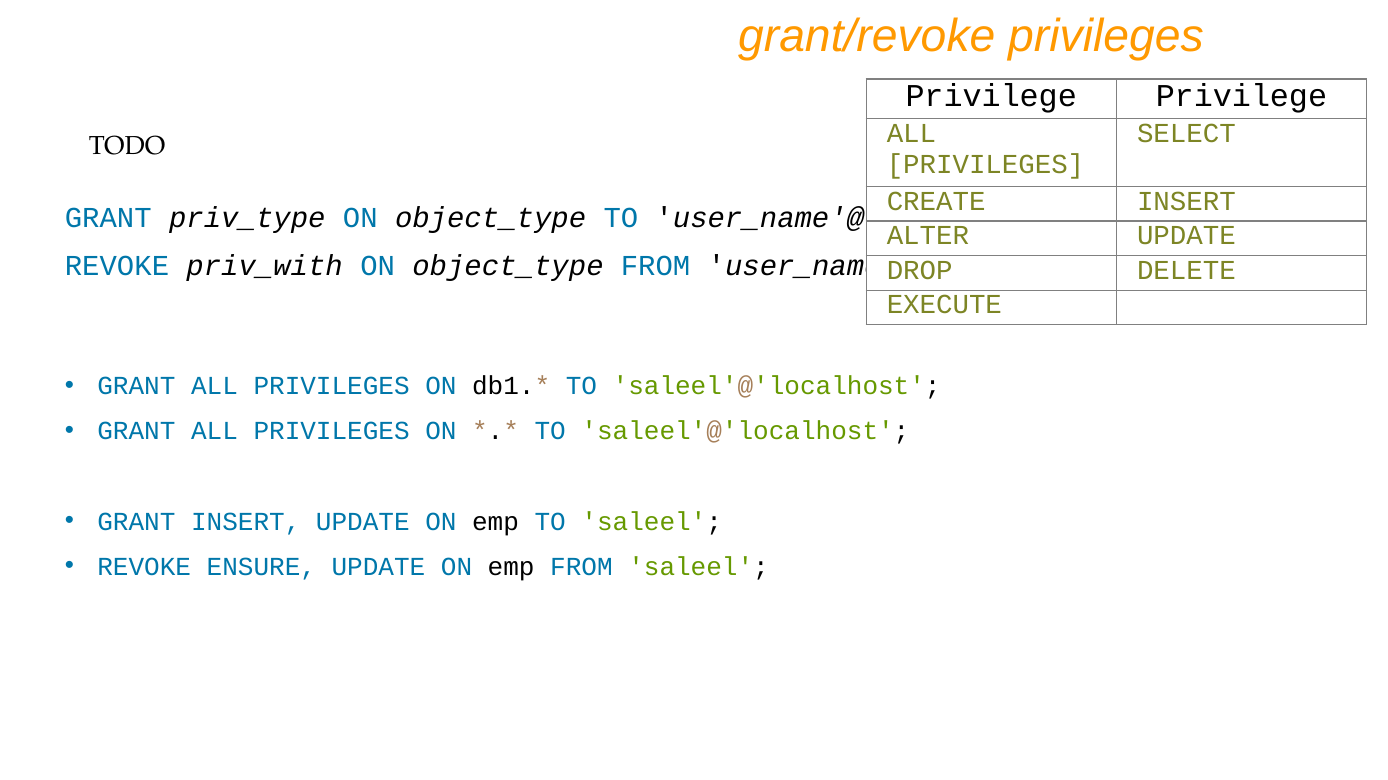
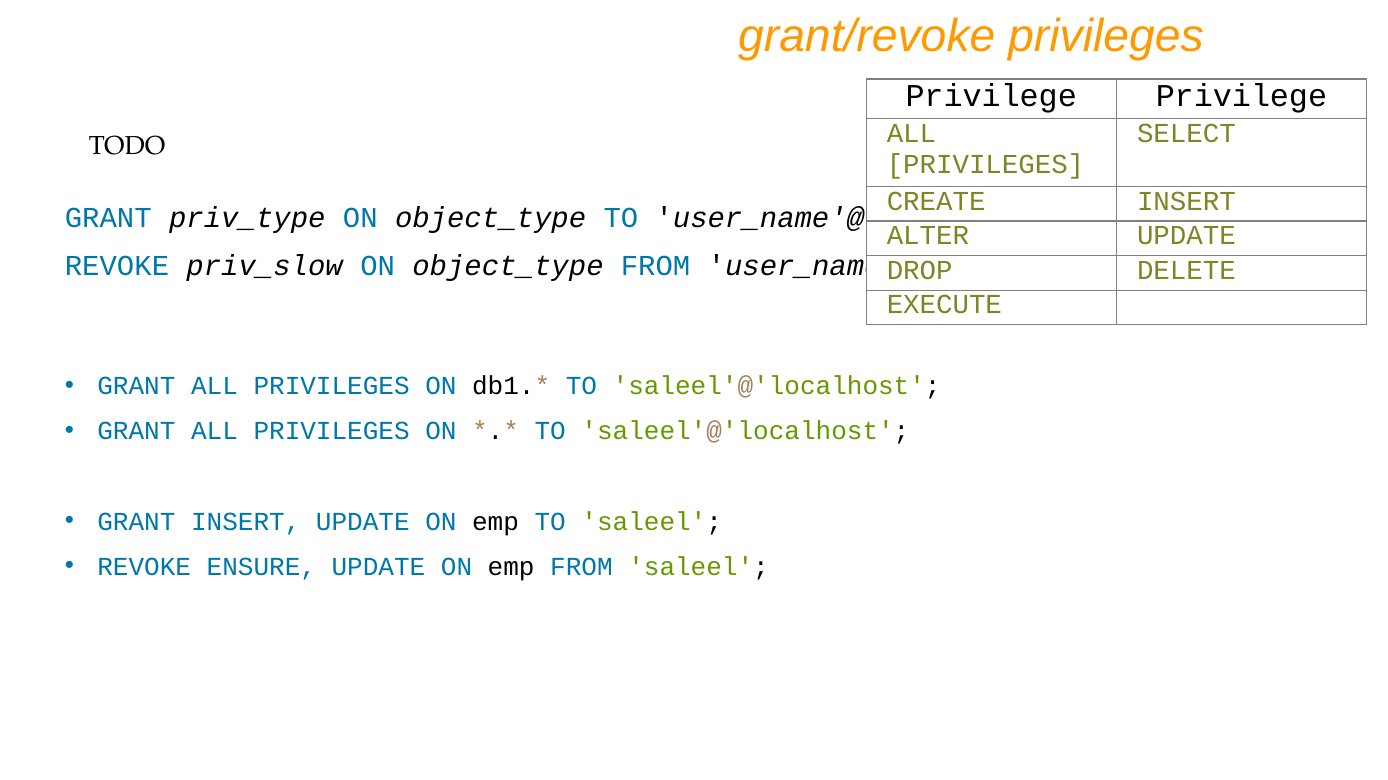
priv_with: priv_with -> priv_slow
